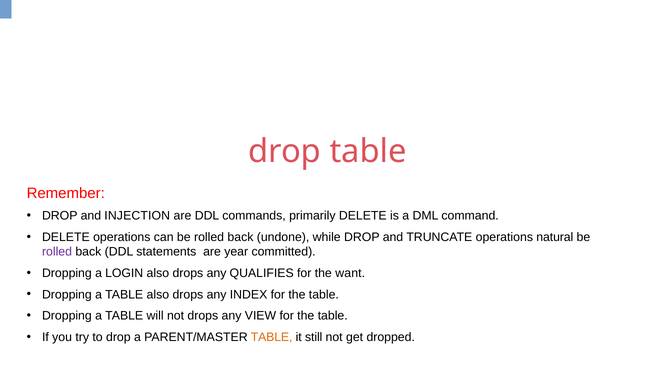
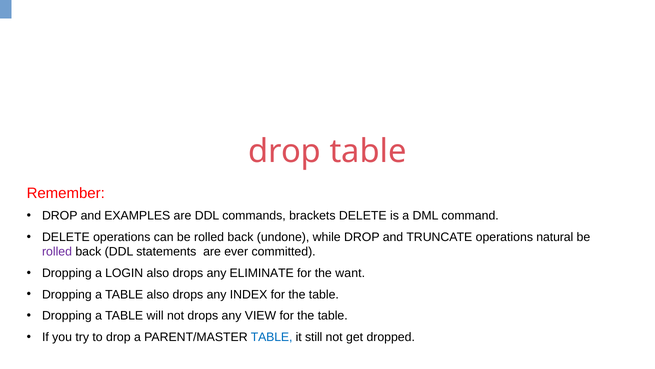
INJECTION: INJECTION -> EXAMPLES
primarily: primarily -> brackets
year: year -> ever
QUALIFIES: QUALIFIES -> ELIMINATE
TABLE at (272, 337) colour: orange -> blue
